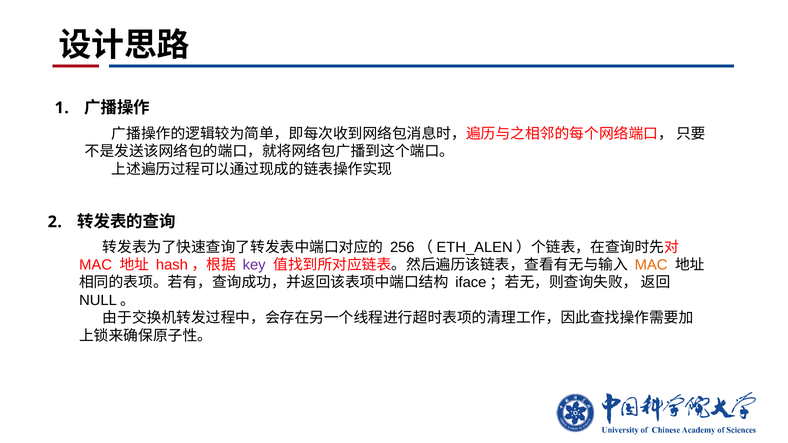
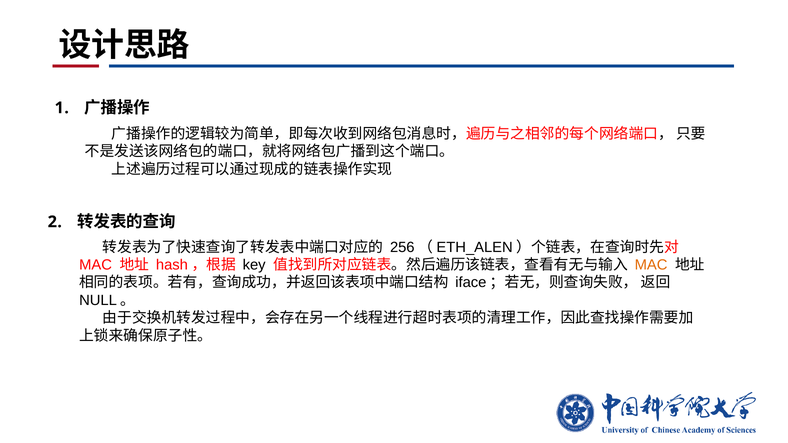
key colour: purple -> black
